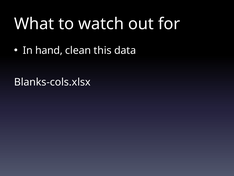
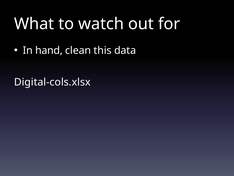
Blanks-cols.xlsx: Blanks-cols.xlsx -> Digital-cols.xlsx
